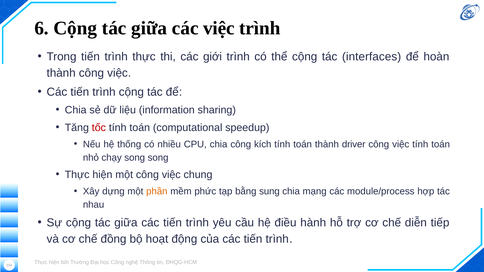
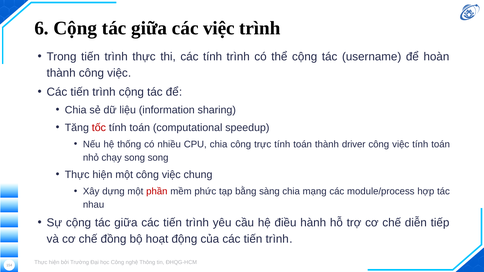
các giới: giới -> tính
interfaces: interfaces -> username
kích: kích -> trực
phần colour: orange -> red
sung: sung -> sàng
